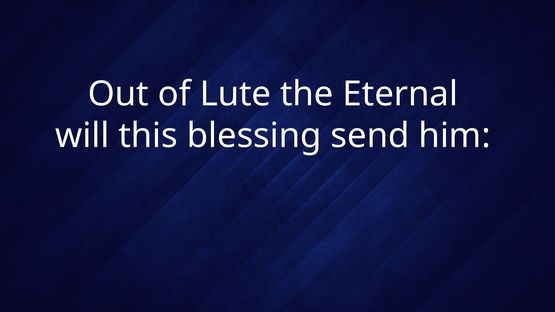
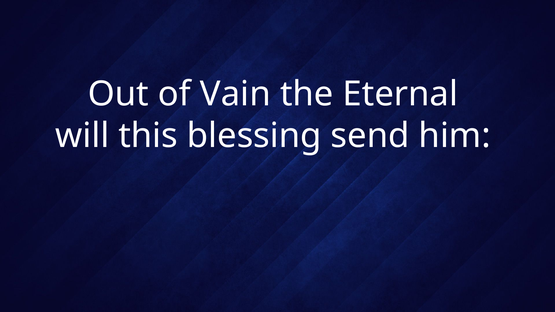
Lute: Lute -> Vain
